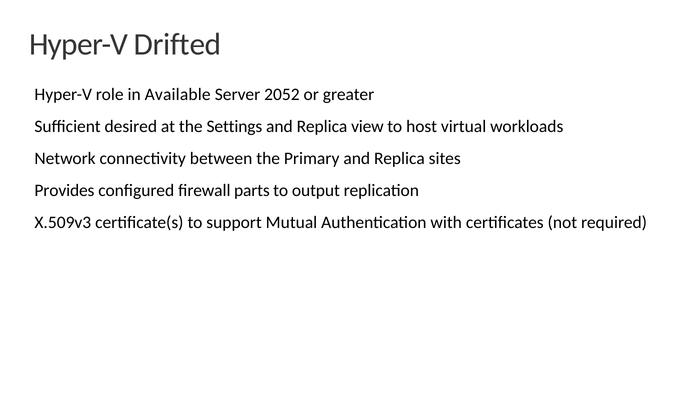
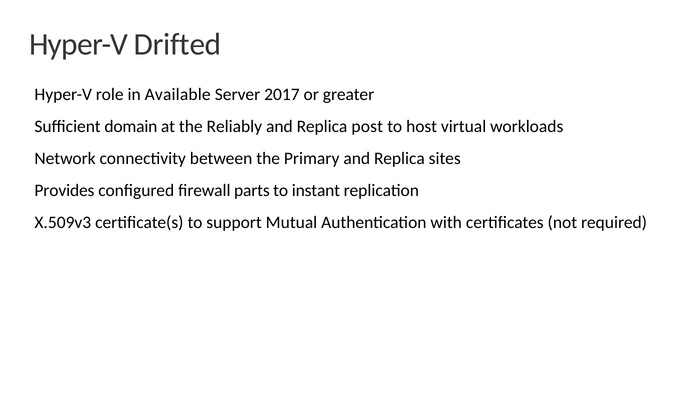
2052: 2052 -> 2017
desired: desired -> domain
Settings: Settings -> Reliably
view: view -> post
output: output -> instant
